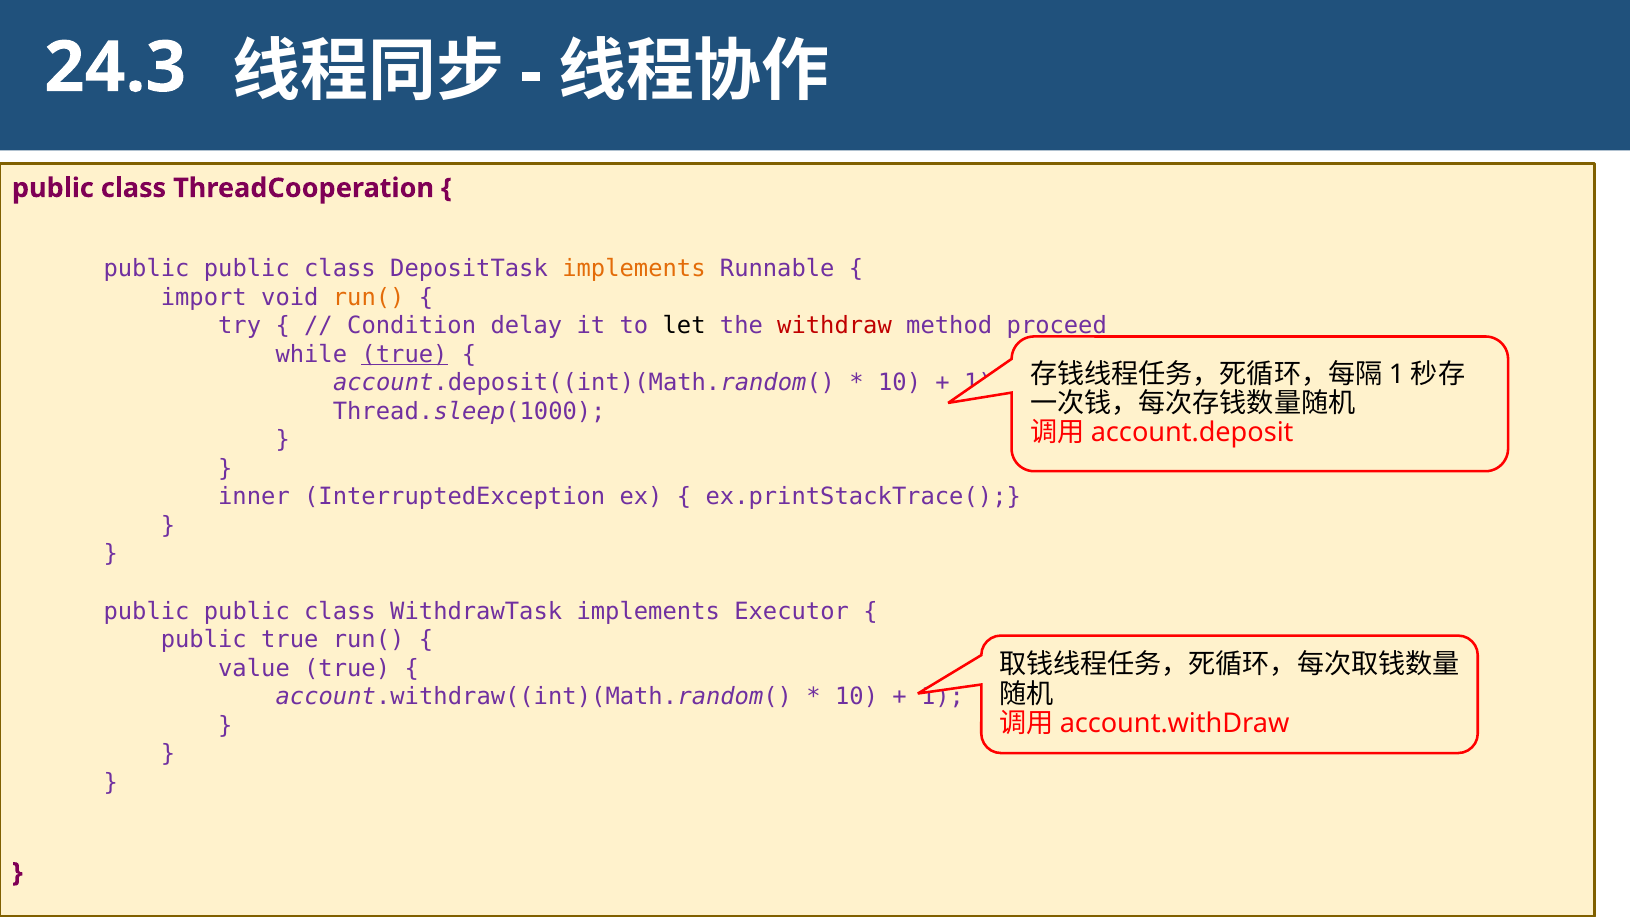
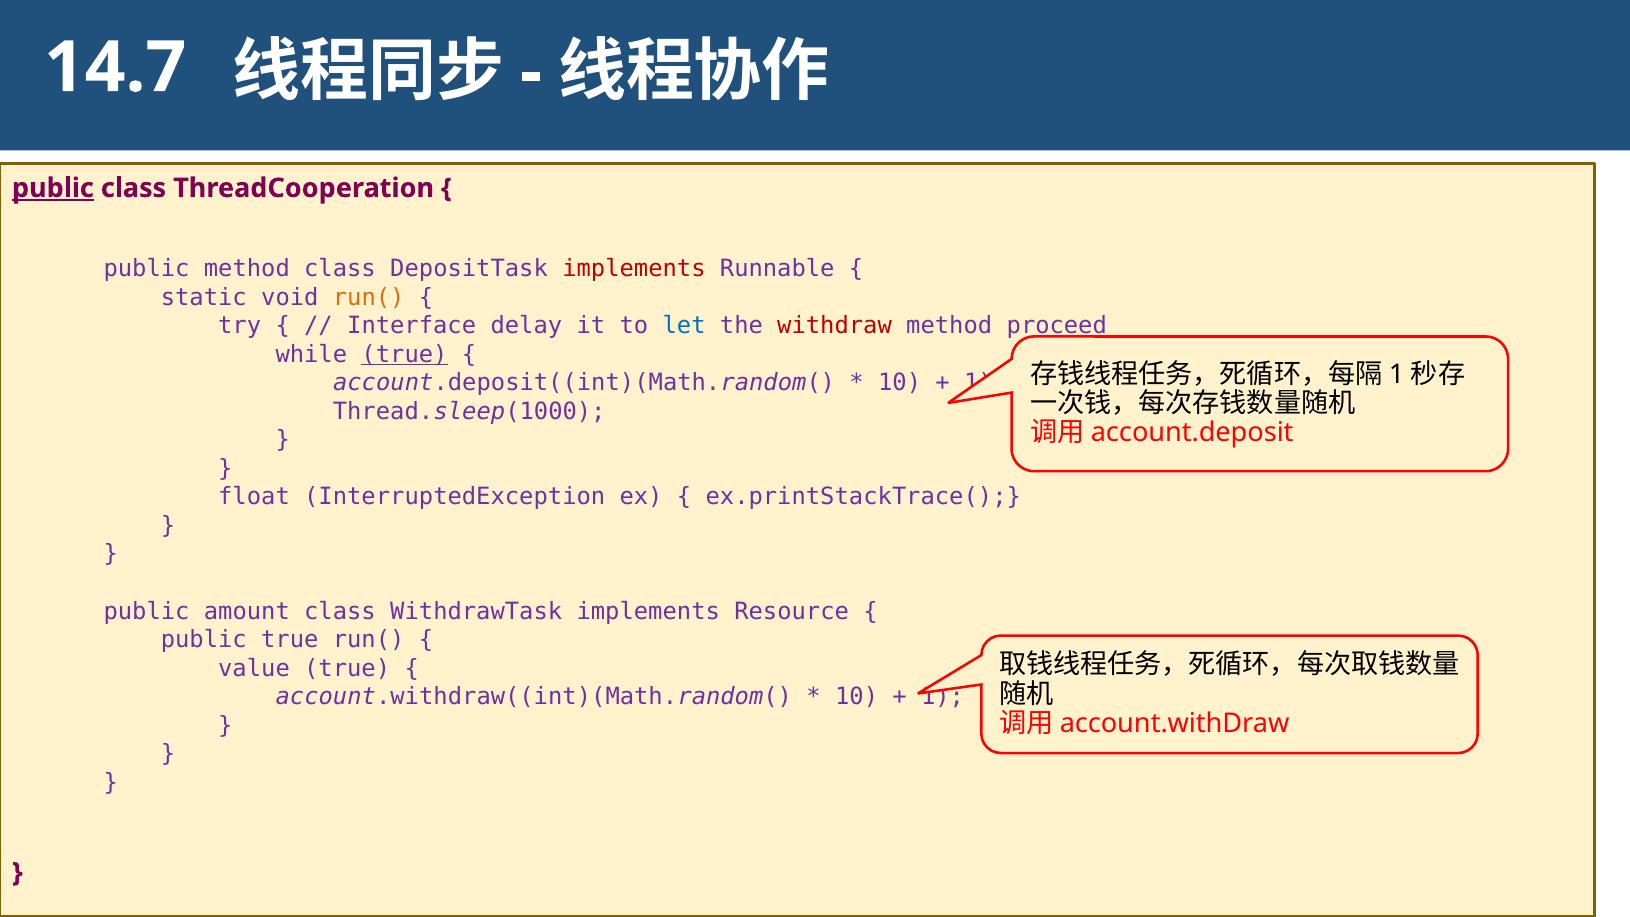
24.3: 24.3 -> 14.7
public at (53, 188) underline: none -> present
public at (247, 269): public -> method
implements at (634, 269) colour: orange -> red
import: import -> static
Condition: Condition -> Interface
let colour: black -> blue
inner: inner -> float
public at (247, 611): public -> amount
Executor: Executor -> Resource
